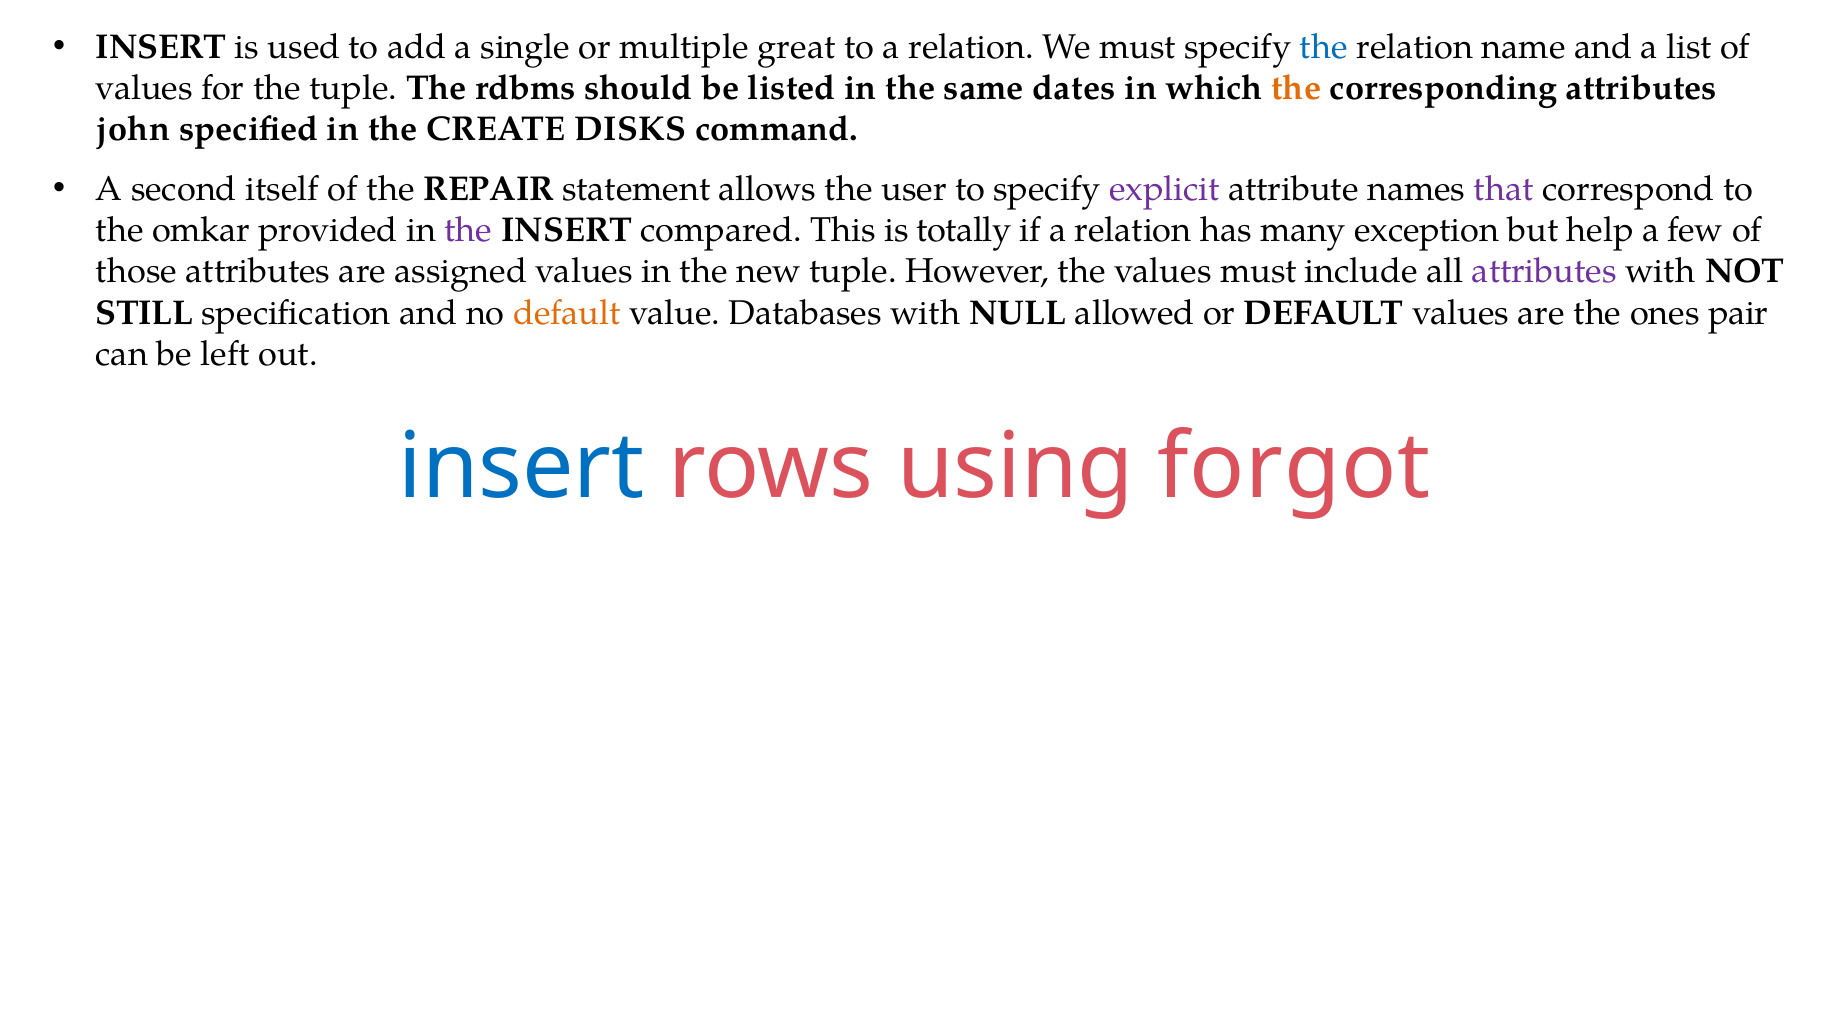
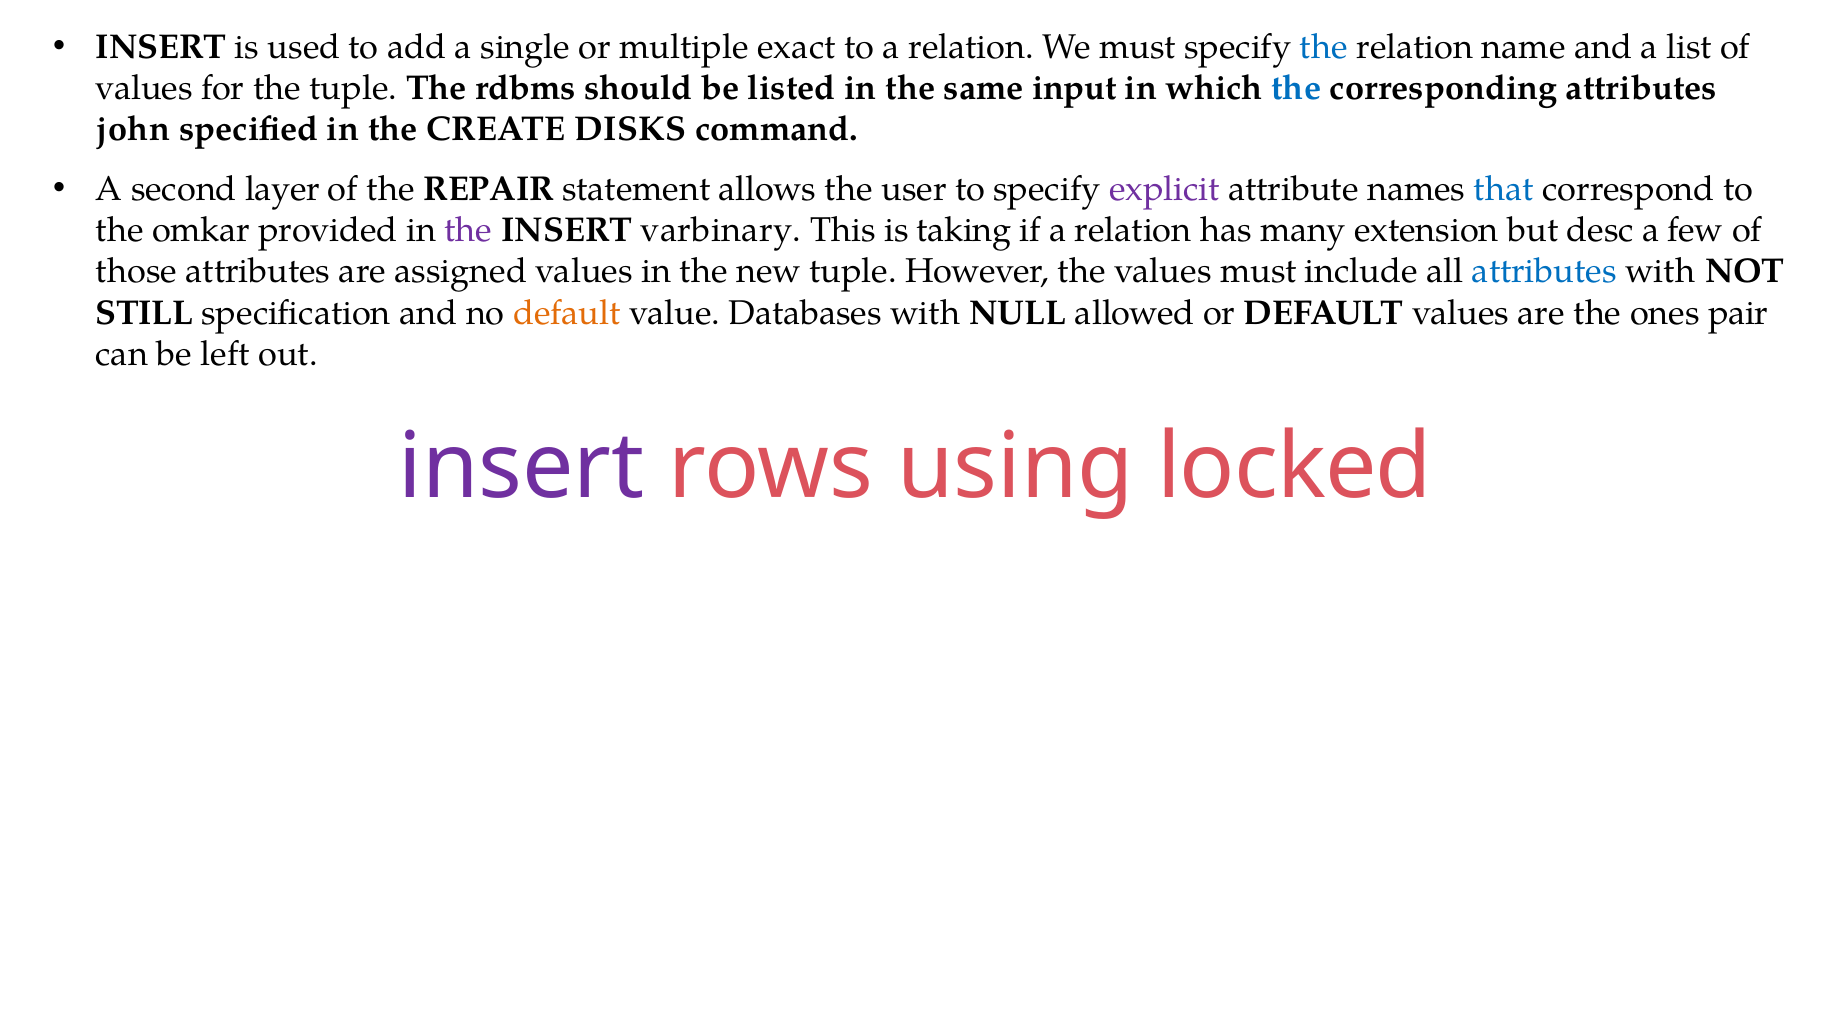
great: great -> exact
dates: dates -> input
the at (1296, 88) colour: orange -> blue
itself: itself -> layer
that colour: purple -> blue
compared: compared -> varbinary
totally: totally -> taking
exception: exception -> extension
help: help -> desc
attributes at (1544, 271) colour: purple -> blue
insert at (522, 467) colour: blue -> purple
forgot: forgot -> locked
